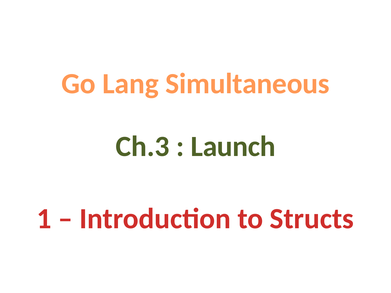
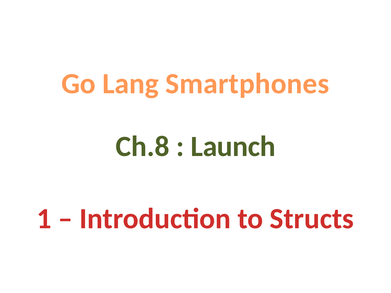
Simultaneous: Simultaneous -> Smartphones
Ch.3: Ch.3 -> Ch.8
